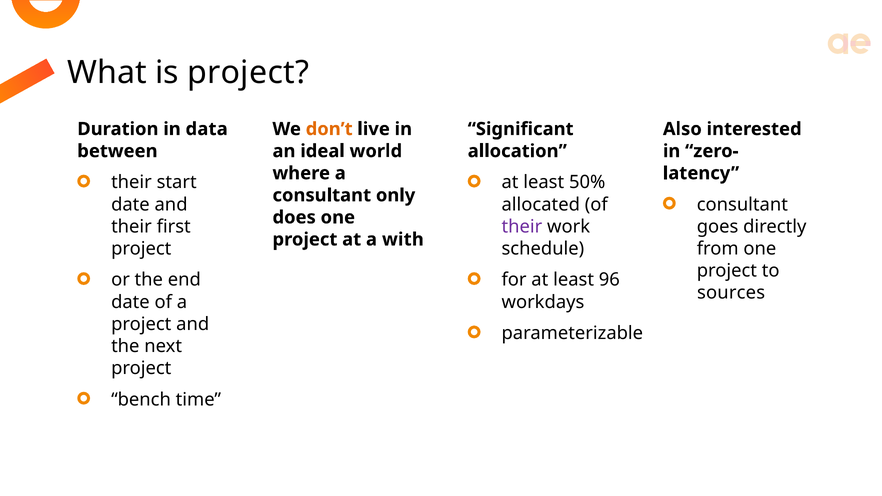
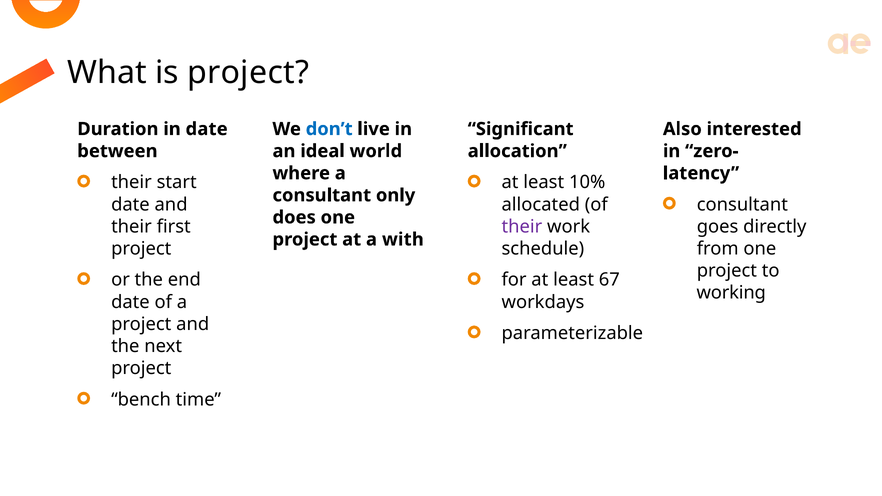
in data: data -> date
don’t colour: orange -> blue
50%: 50% -> 10%
96: 96 -> 67
sources: sources -> working
